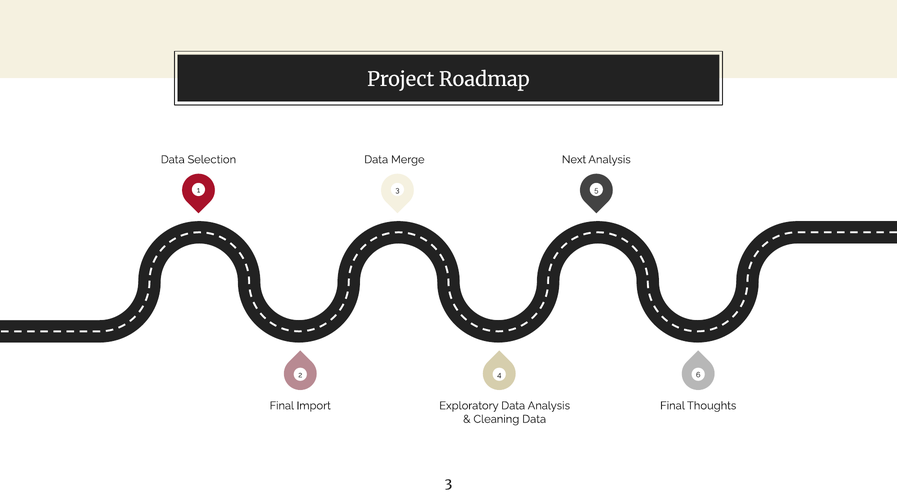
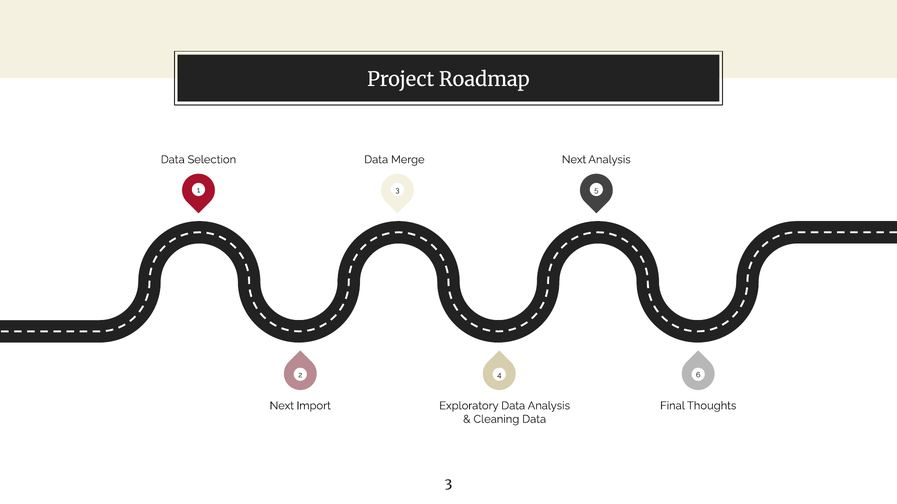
Final at (282, 406): Final -> Next
